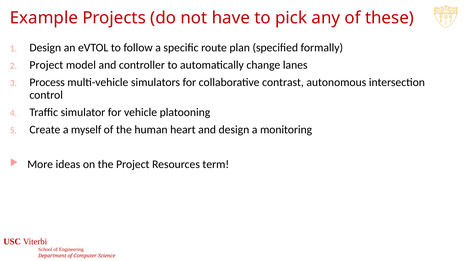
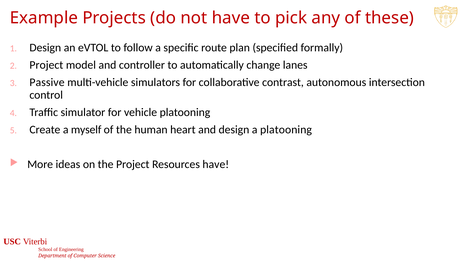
Process: Process -> Passive
a monitoring: monitoring -> platooning
Resources term: term -> have
